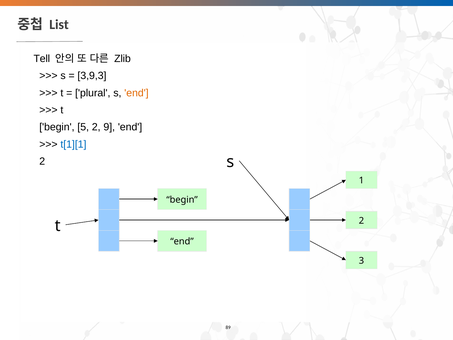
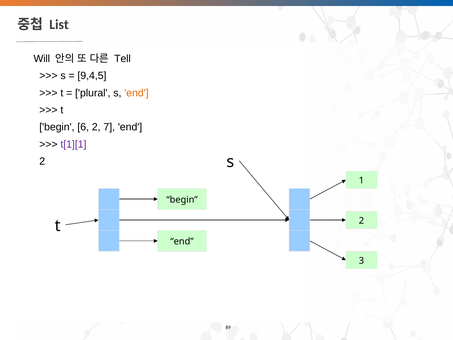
Tell: Tell -> Will
Zlib: Zlib -> Tell
3,9,3: 3,9,3 -> 9,4,5
5: 5 -> 6
9: 9 -> 7
t[1][1 colour: blue -> purple
